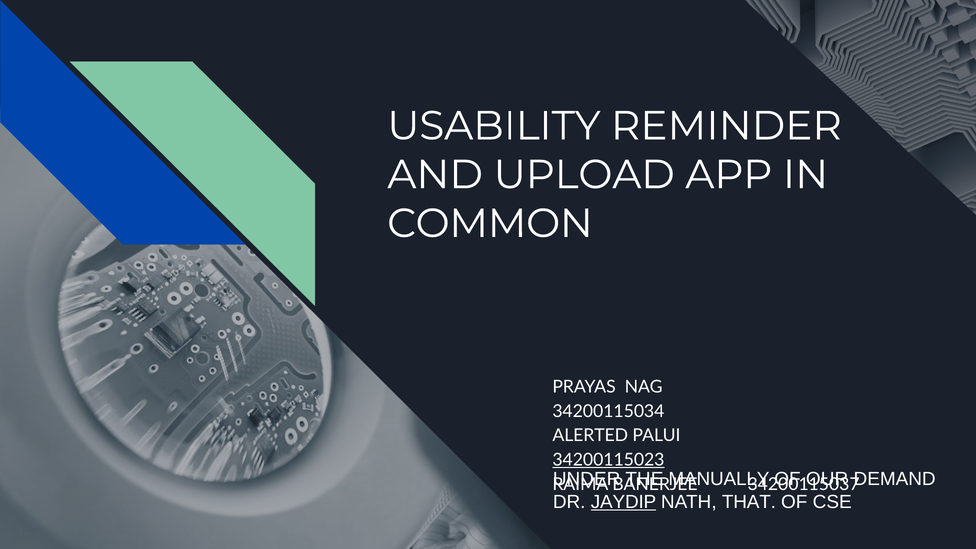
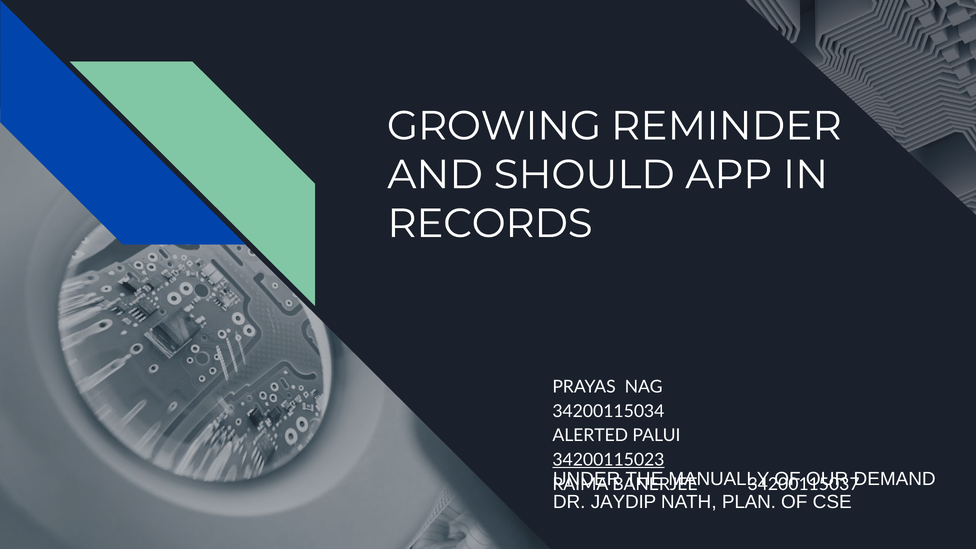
USABILITY: USABILITY -> GROWING
UPLOAD: UPLOAD -> SHOULD
COMMON: COMMON -> RECORDS
JAYDIP underline: present -> none
THAT: THAT -> PLAN
